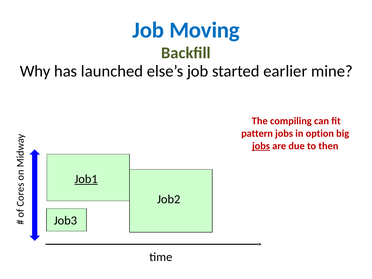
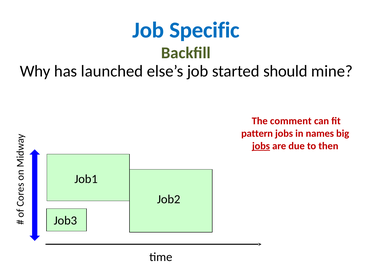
Moving: Moving -> Specific
earlier: earlier -> should
compiling: compiling -> comment
option: option -> names
Job1 underline: present -> none
